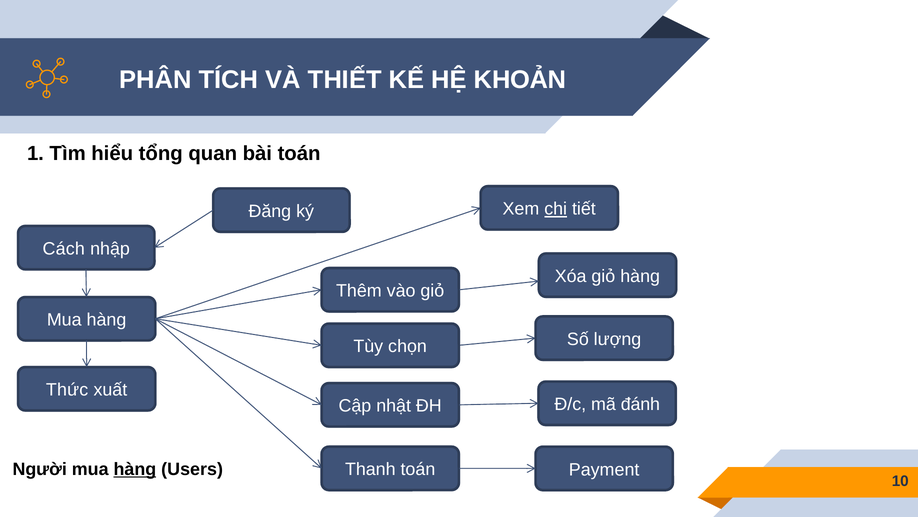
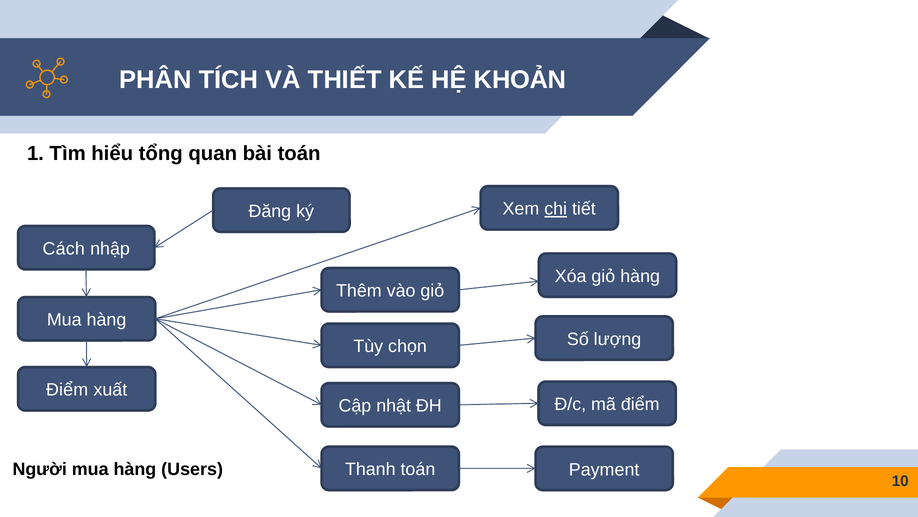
Thức at (67, 390): Thức -> Điểm
mã đánh: đánh -> điểm
hàng at (135, 469) underline: present -> none
